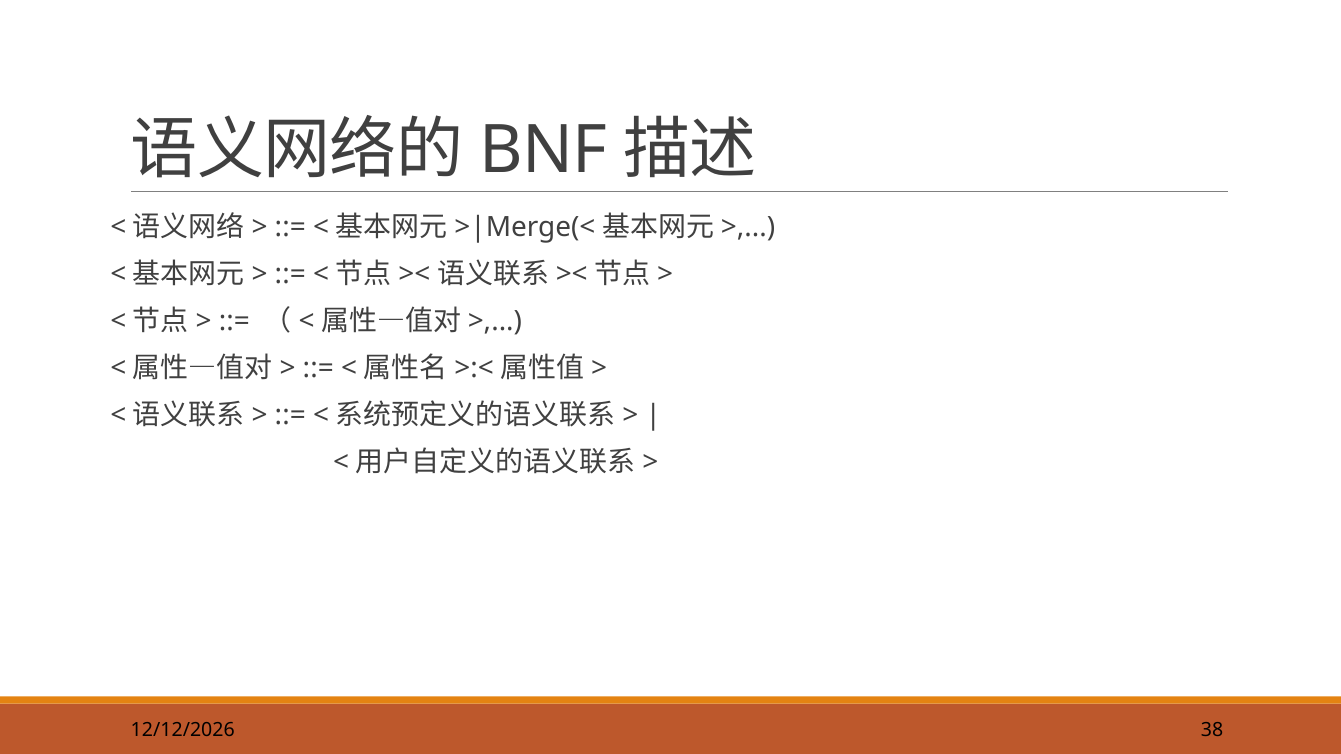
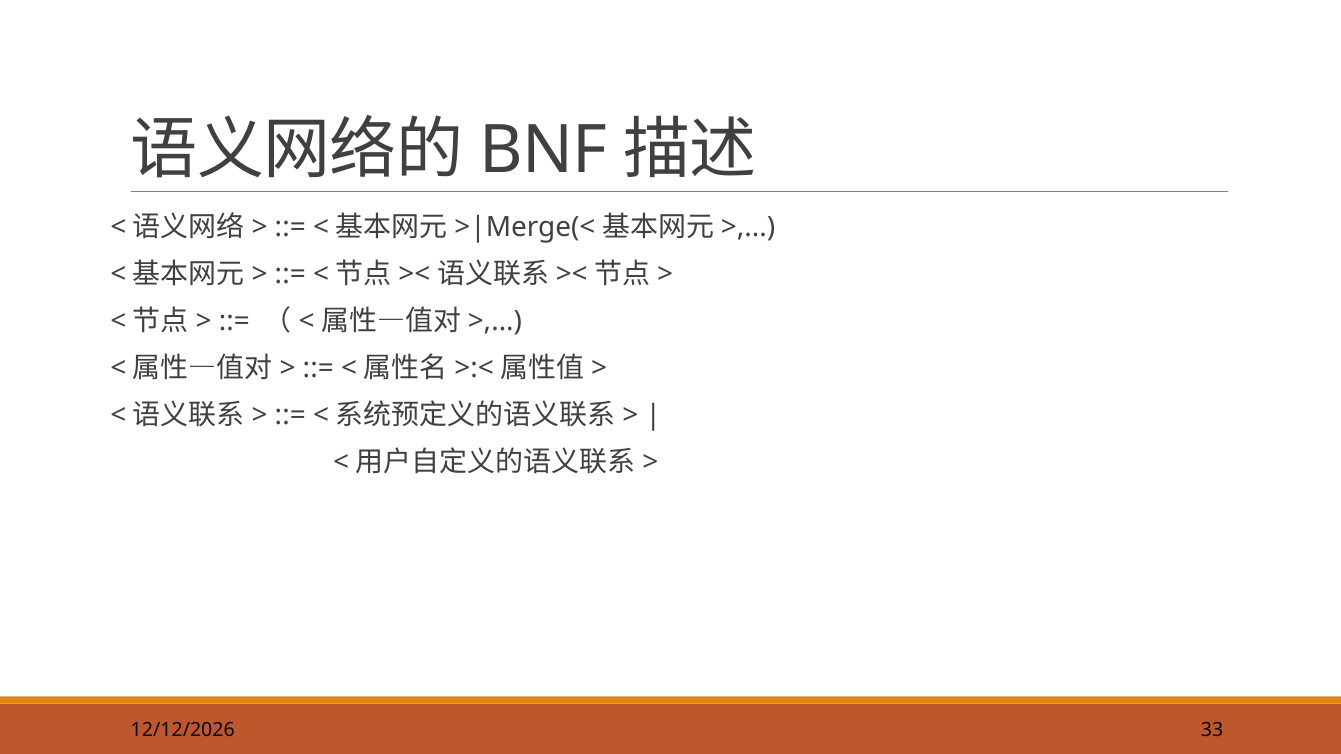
38: 38 -> 33
